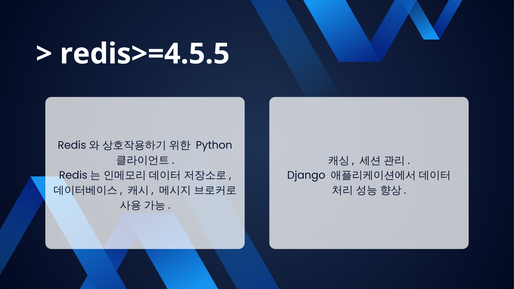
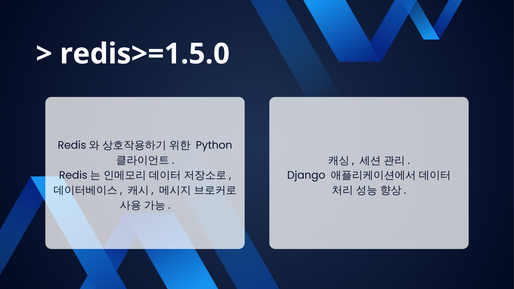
redis>=4.5.5: redis>=4.5.5 -> redis>=1.5.0
